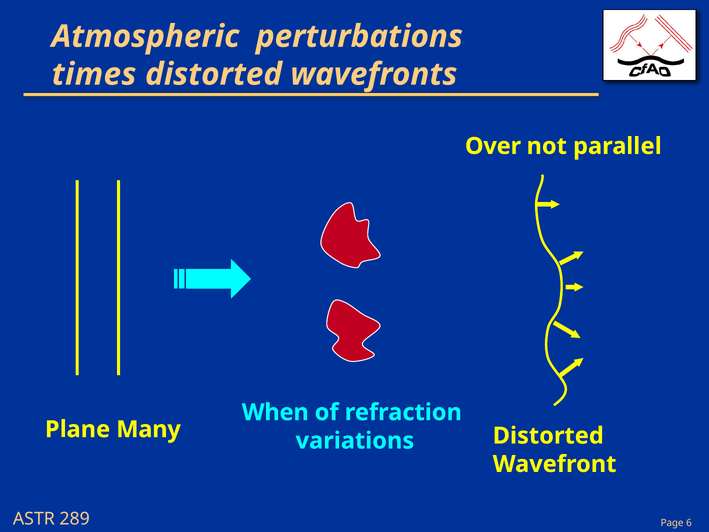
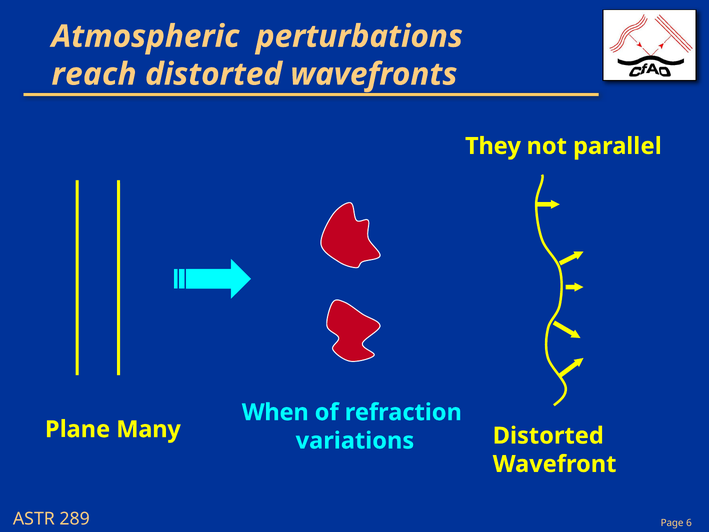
times: times -> reach
Over: Over -> They
